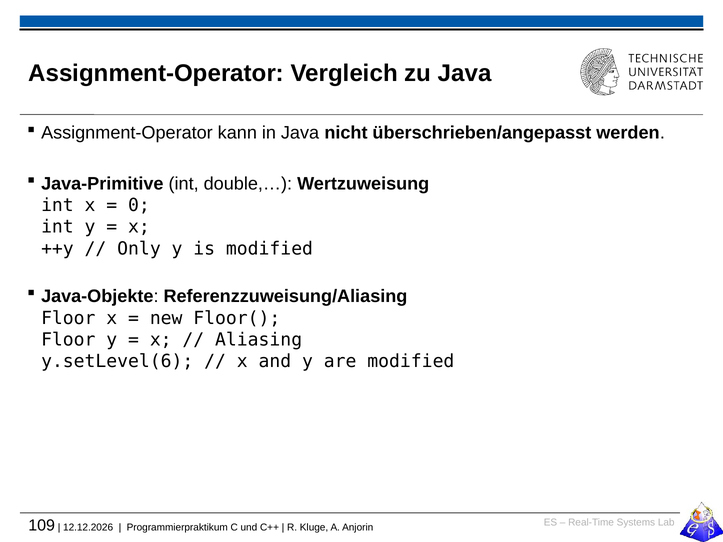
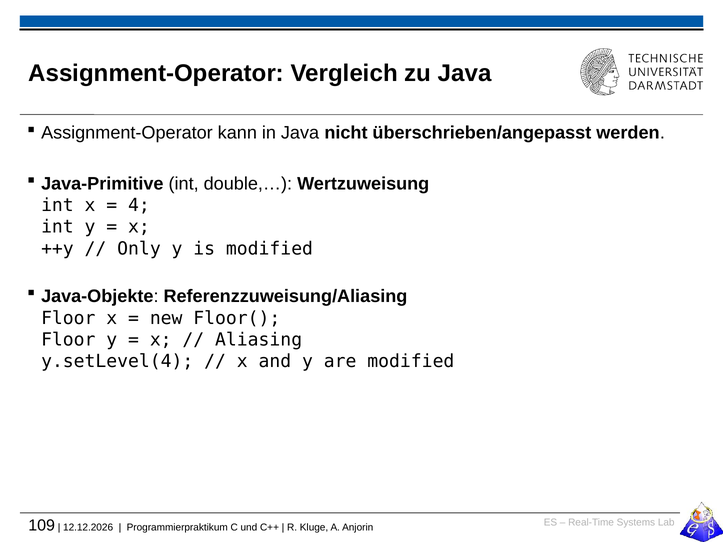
0: 0 -> 4
y.setLevel(6: y.setLevel(6 -> y.setLevel(4
